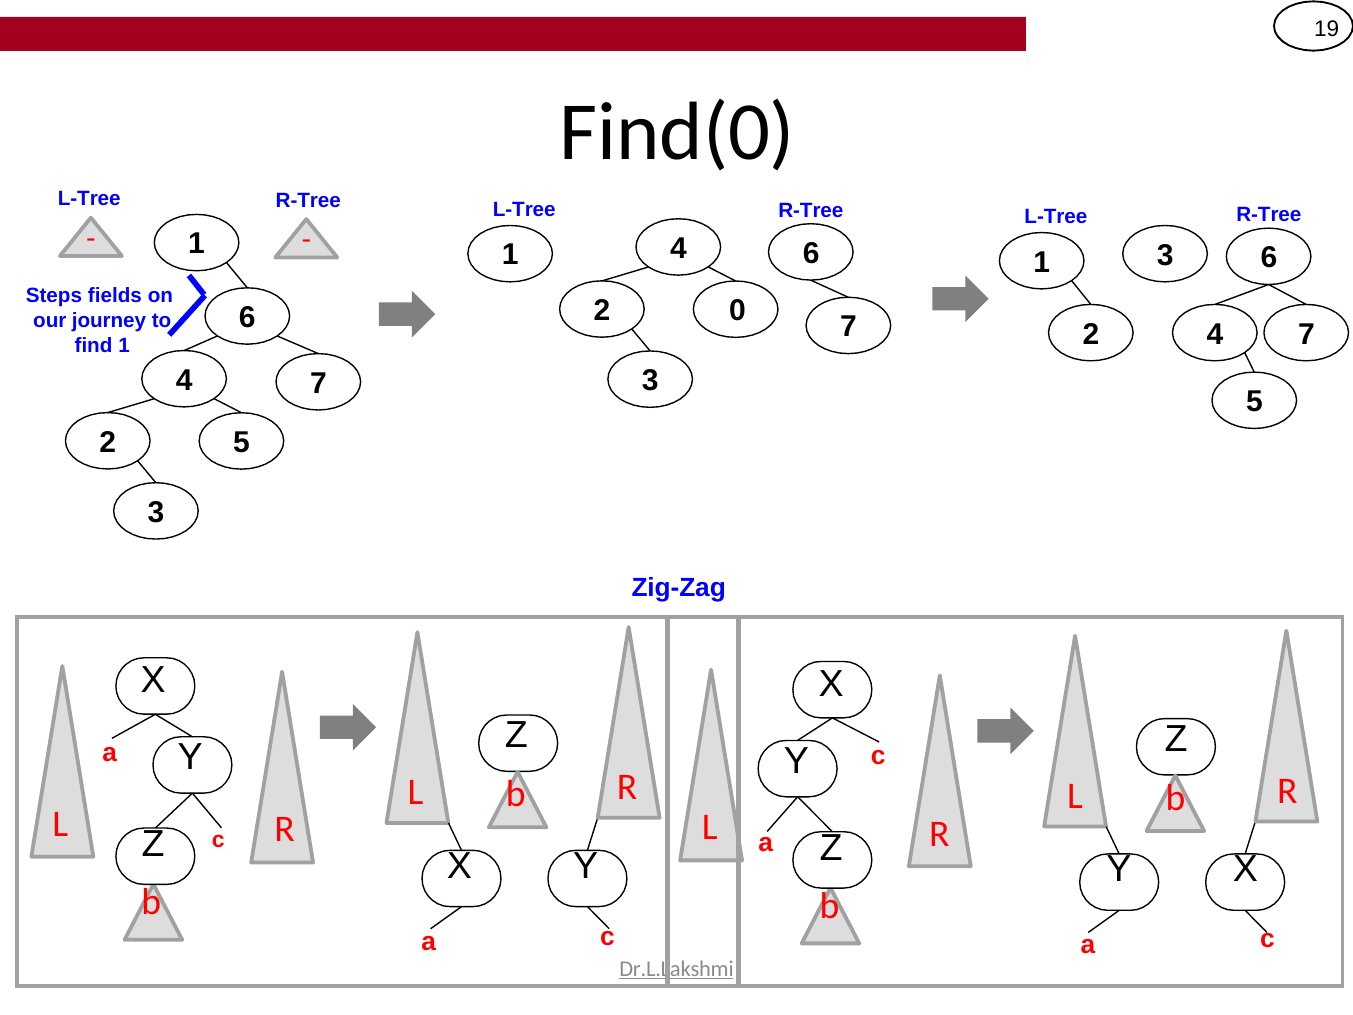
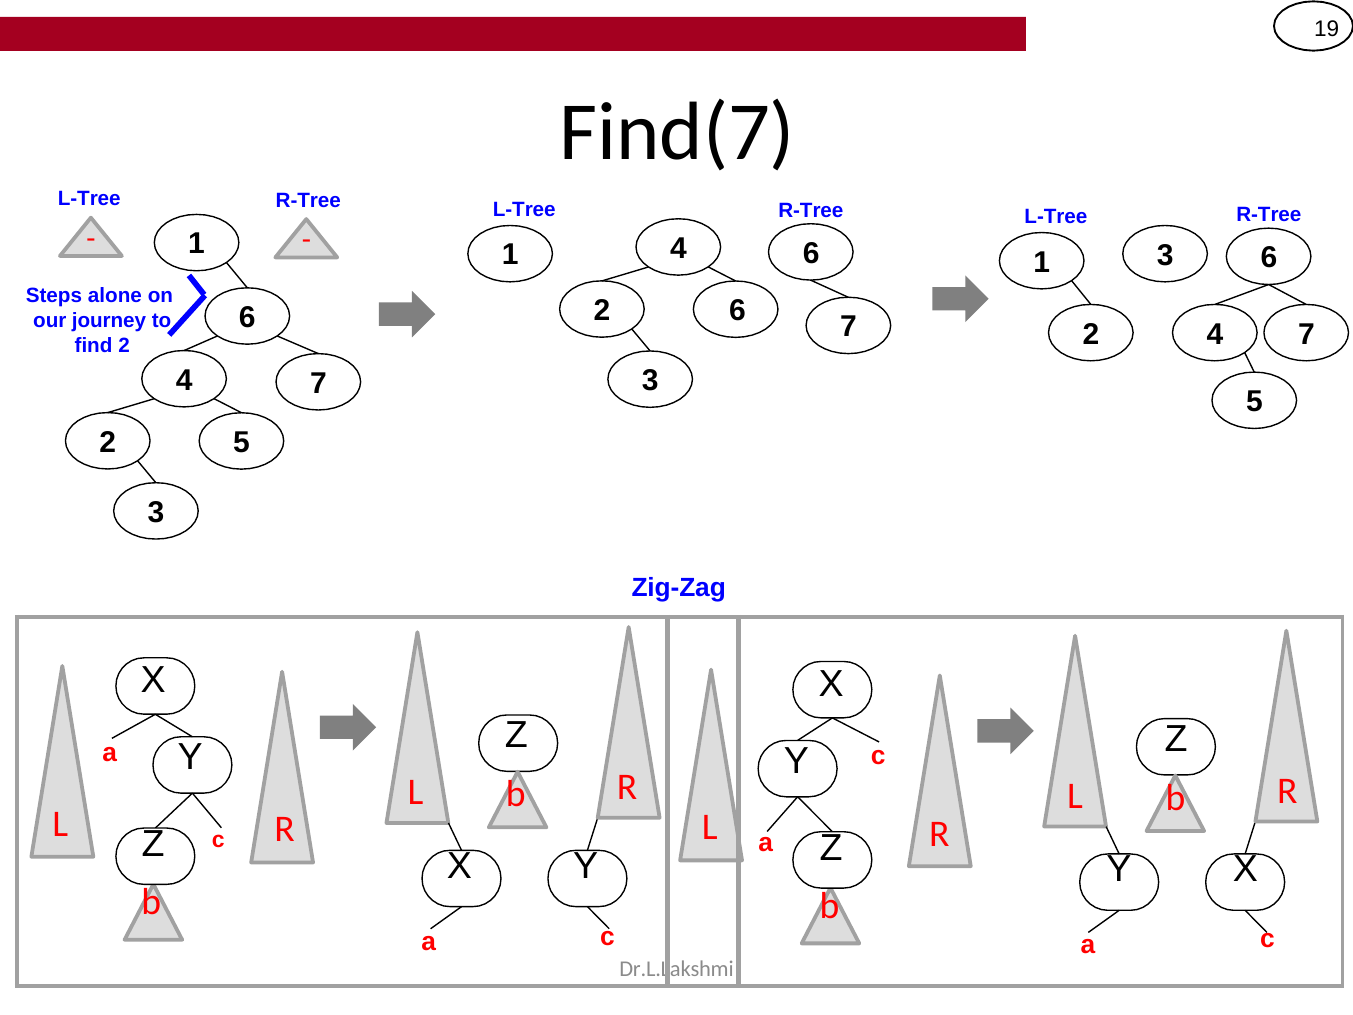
Find(0: Find(0 -> Find(7
fields: fields -> alone
2 0: 0 -> 6
find 1: 1 -> 2
Dr.L.Lakshmi underline: present -> none
